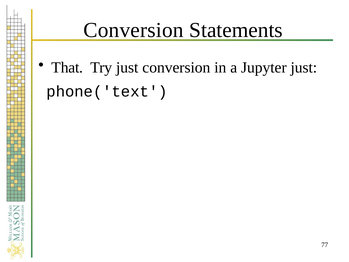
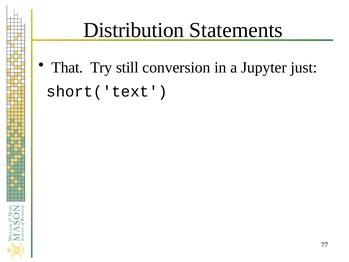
Conversion at (134, 30): Conversion -> Distribution
Try just: just -> still
phone('text: phone('text -> short('text
